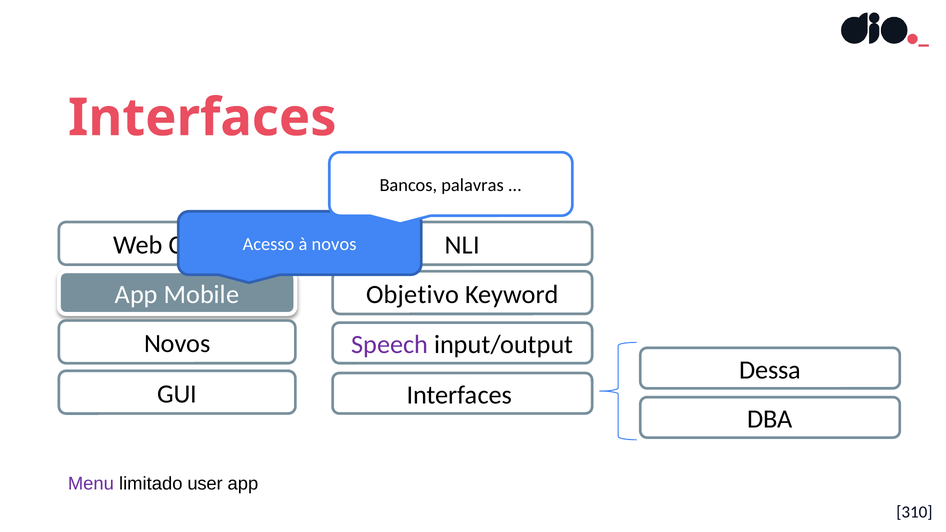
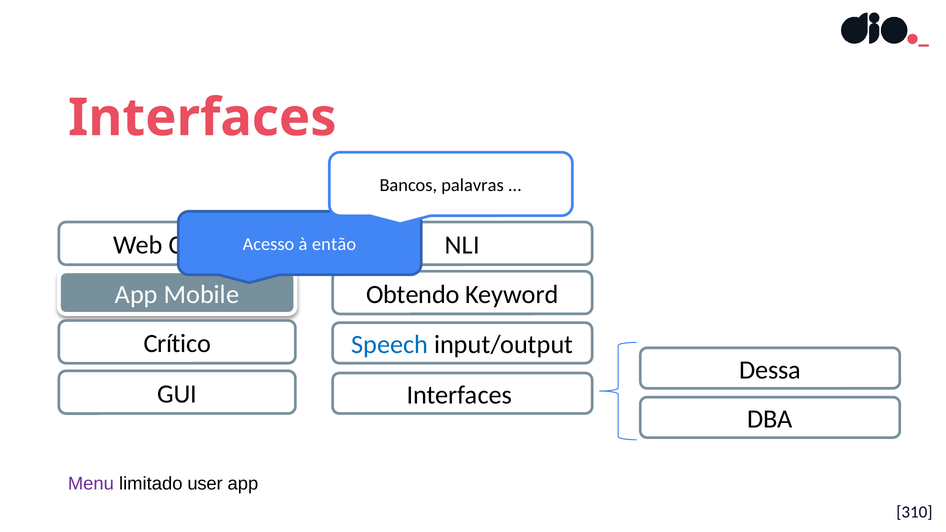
à novos: novos -> então
Objetivo: Objetivo -> Obtendo
Novos at (177, 344): Novos -> Crítico
Speech colour: purple -> blue
